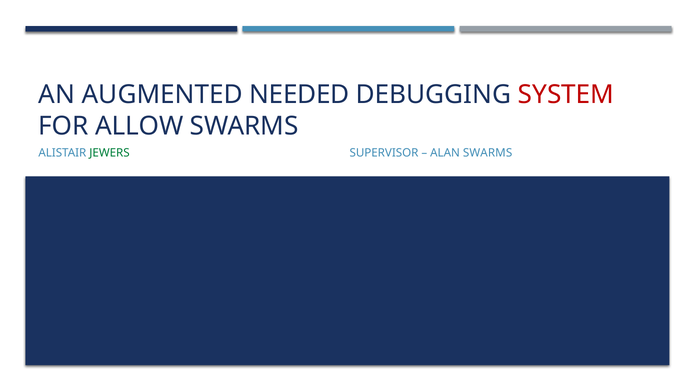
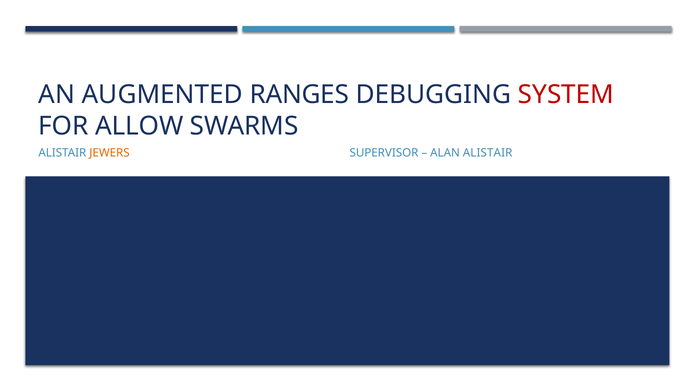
NEEDED: NEEDED -> RANGES
JEWERS colour: green -> orange
ALAN SWARMS: SWARMS -> ALISTAIR
